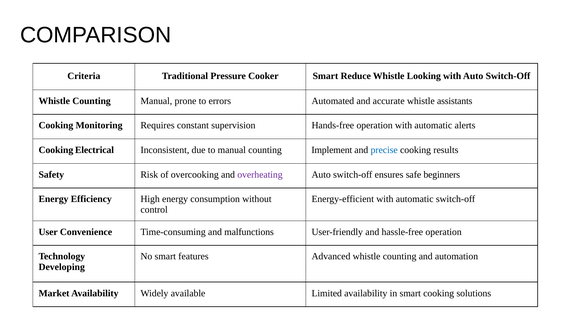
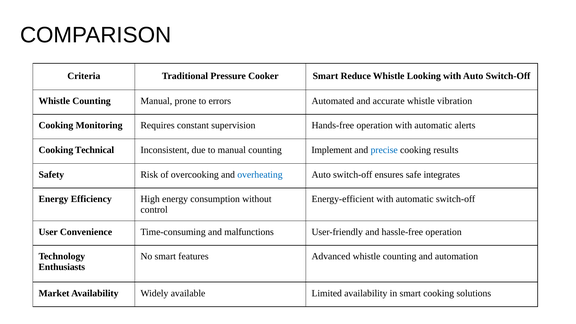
assistants: assistants -> vibration
Electrical: Electrical -> Technical
overheating colour: purple -> blue
beginners: beginners -> integrates
Developing: Developing -> Enthusiasts
